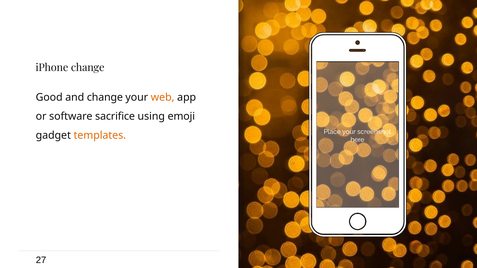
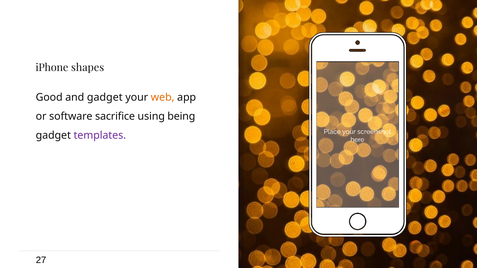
iPhone change: change -> shapes
and change: change -> gadget
emoji: emoji -> being
templates colour: orange -> purple
